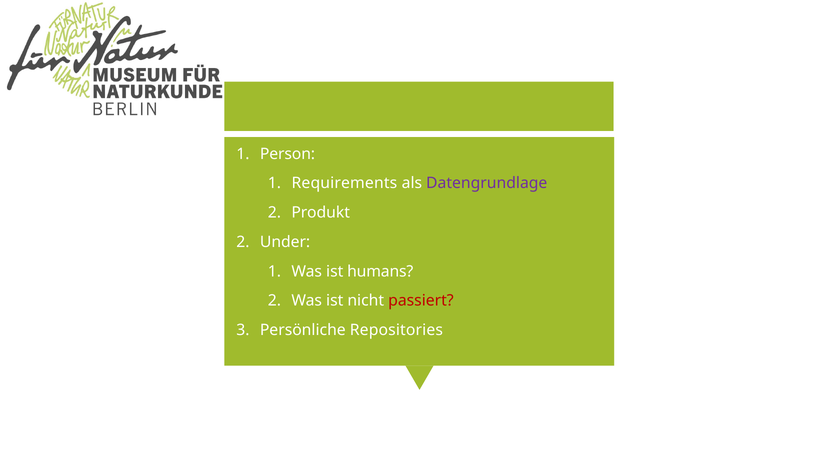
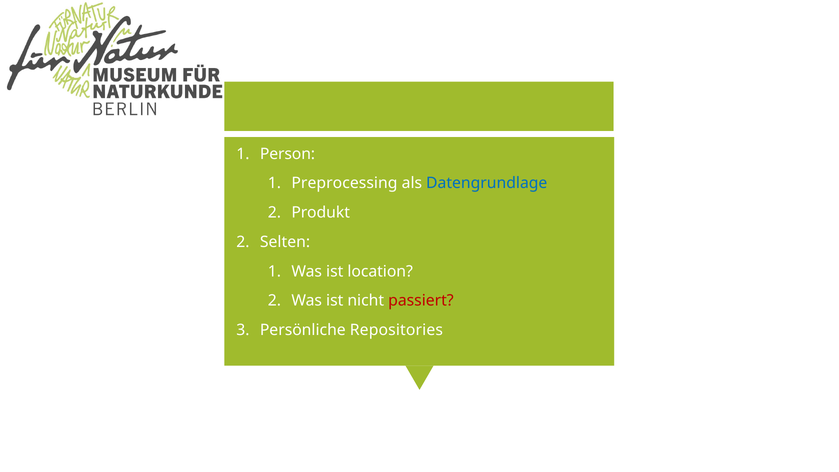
Requirements: Requirements -> Preprocessing
Datengrundlage colour: purple -> blue
Under: Under -> Selten
humans: humans -> location
